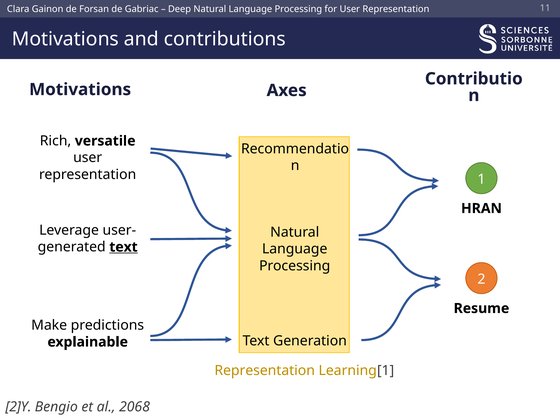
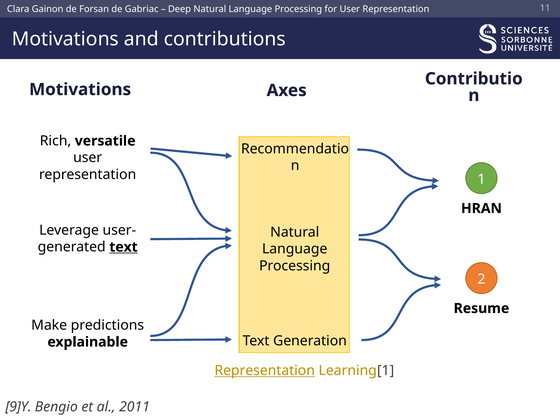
Representation at (265, 371) underline: none -> present
2]Y: 2]Y -> 9]Y
2068: 2068 -> 2011
